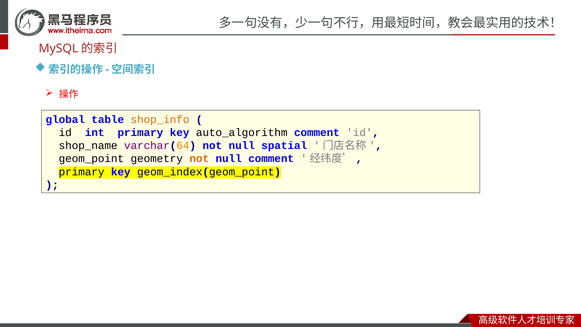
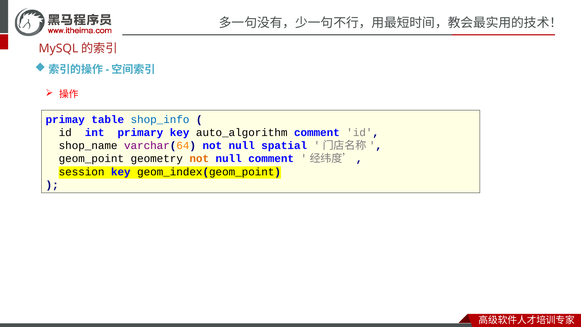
global: global -> primay
shop_info colour: orange -> blue
primary at (82, 172): primary -> session
